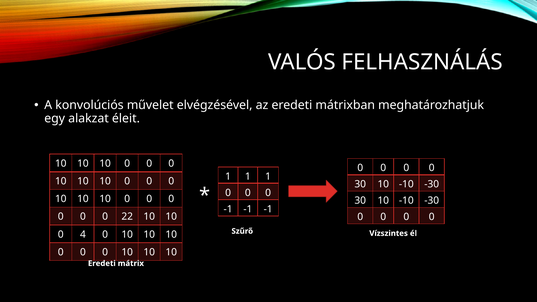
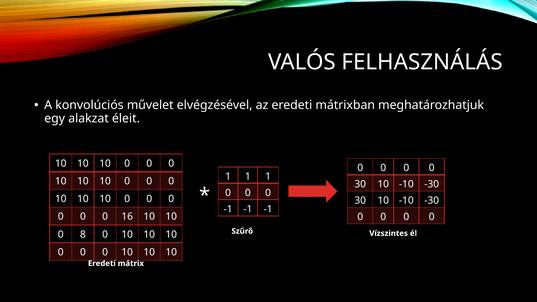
22: 22 -> 16
4: 4 -> 8
